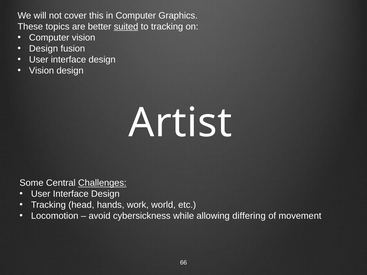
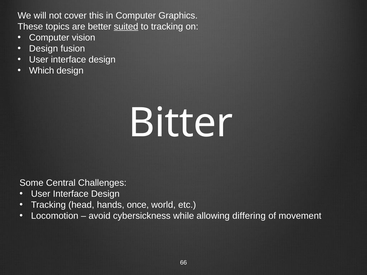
Vision at (42, 71): Vision -> Which
Artist: Artist -> Bitter
Challenges underline: present -> none
work: work -> once
